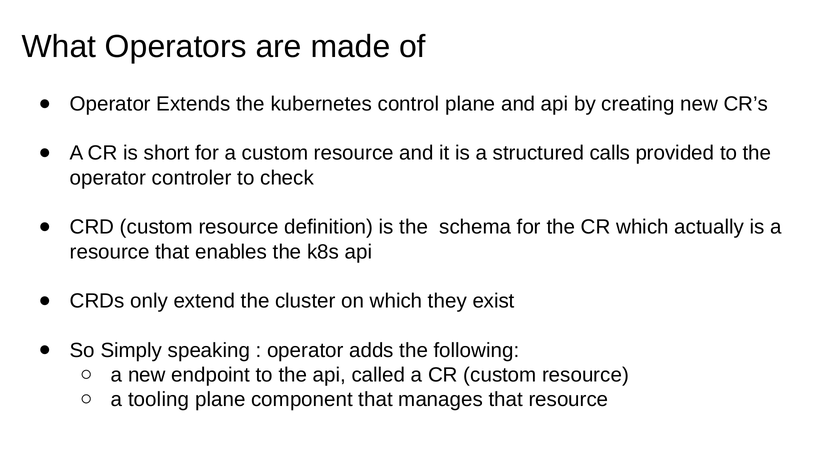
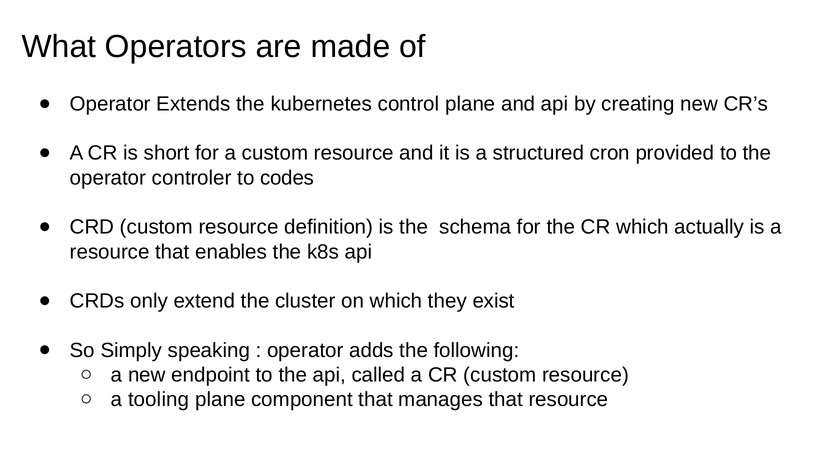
calls: calls -> cron
check: check -> codes
